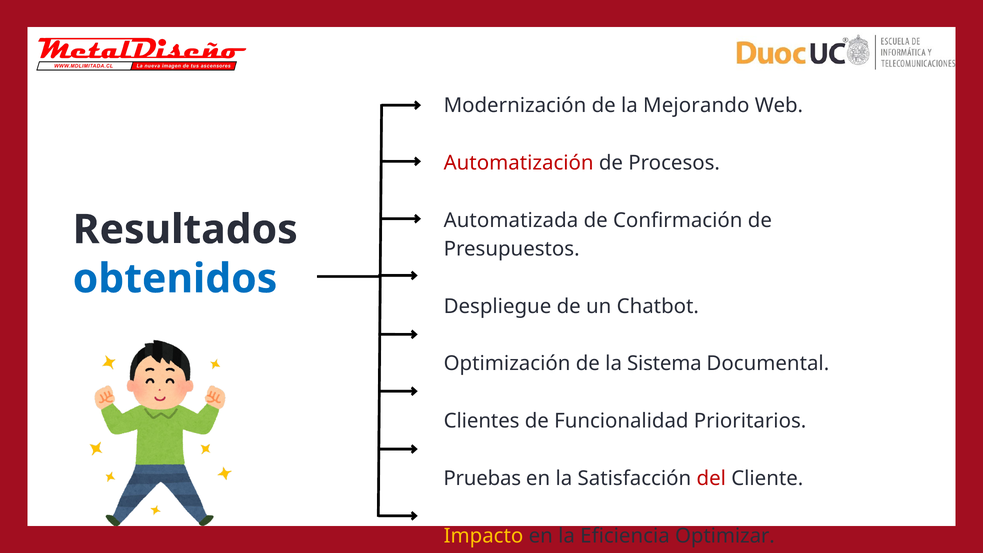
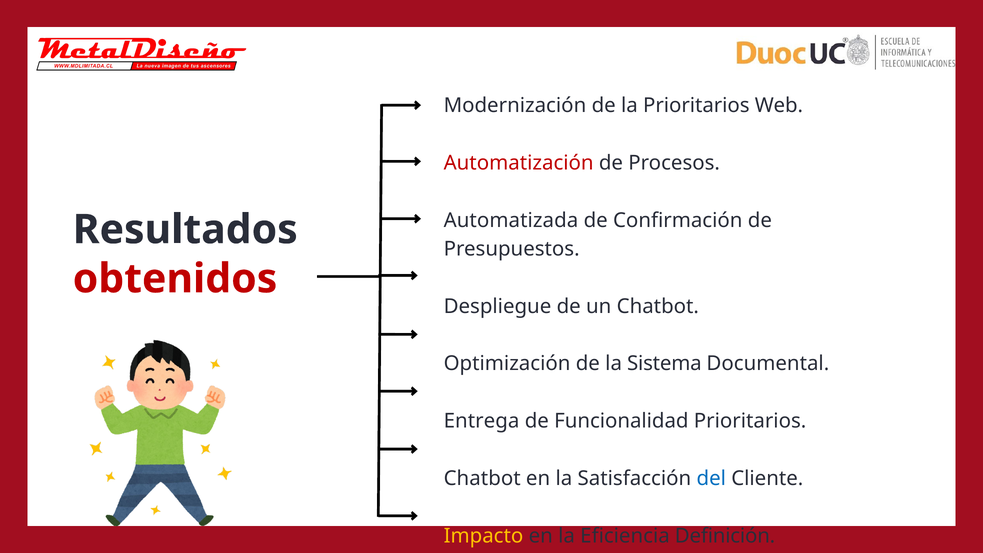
la Mejorando: Mejorando -> Prioritarios
obtenidos colour: blue -> red
Clientes: Clientes -> Entrega
Pruebas at (482, 478): Pruebas -> Chatbot
del colour: red -> blue
Optimizar: Optimizar -> Definición
